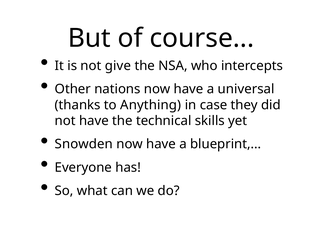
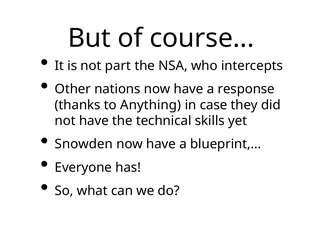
give: give -> part
universal: universal -> response
